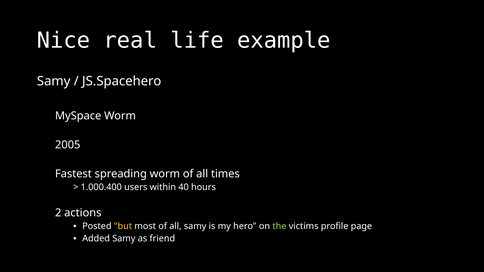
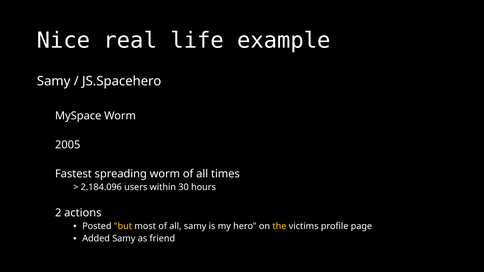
1.000.400: 1.000.400 -> 2.184.096
40: 40 -> 30
the colour: light green -> yellow
